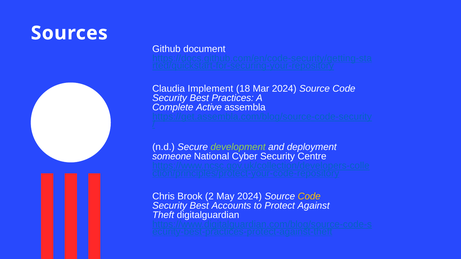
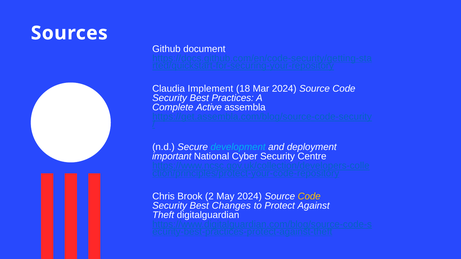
development colour: light green -> light blue
someone: someone -> important
Accounts: Accounts -> Changes
